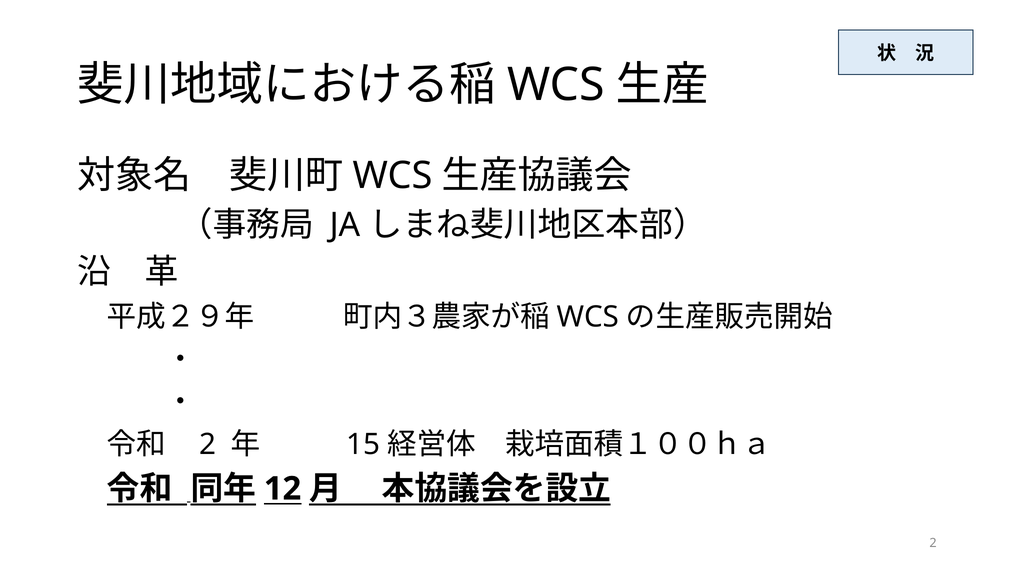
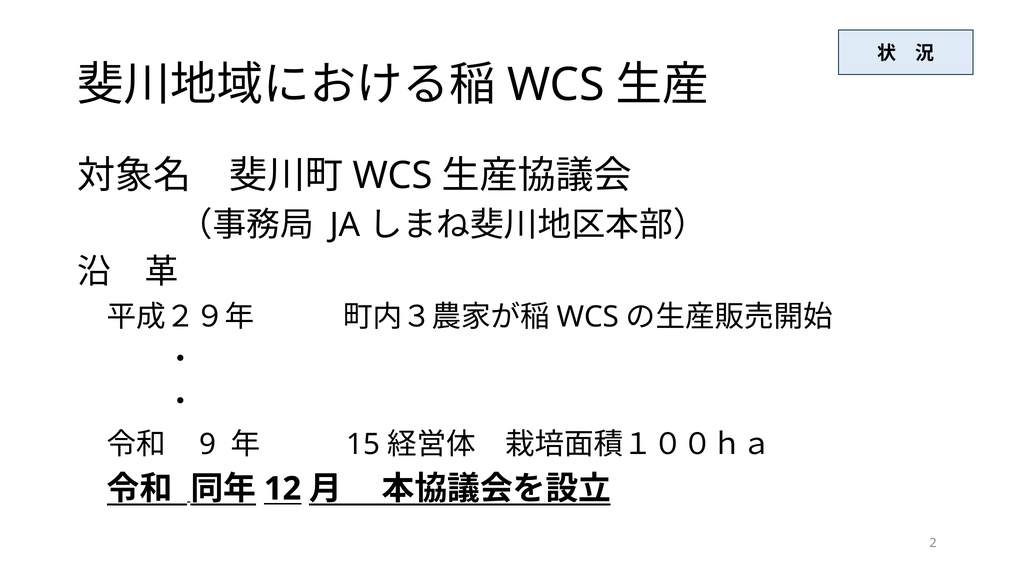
2 at (208, 445): 2 -> 9
